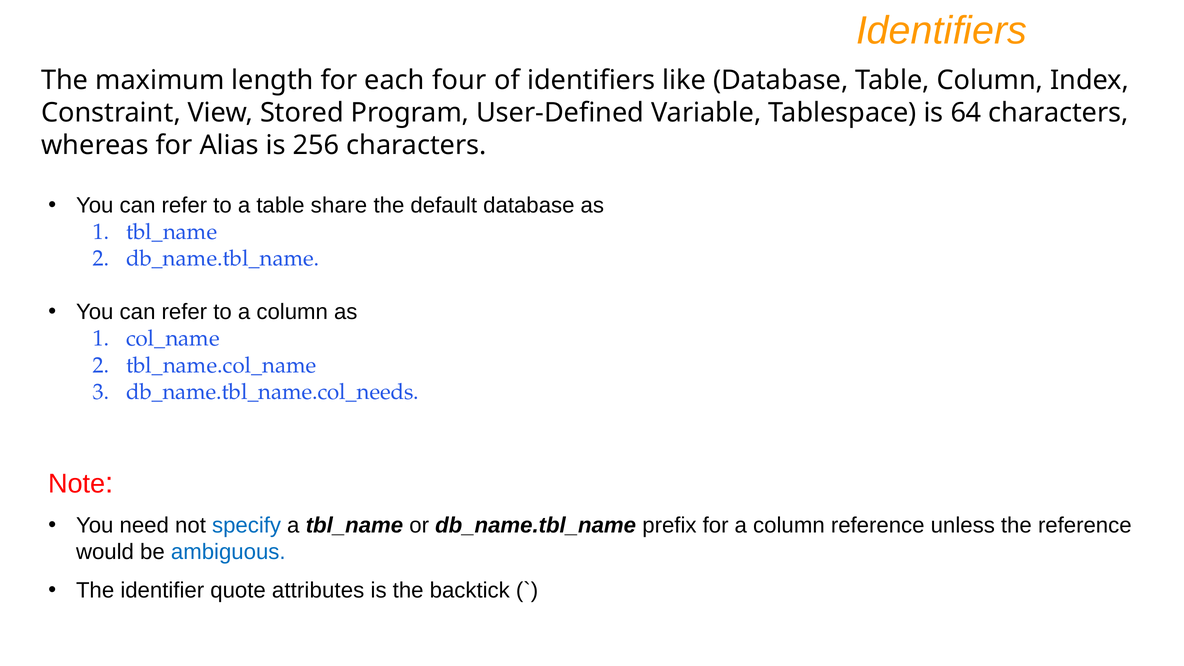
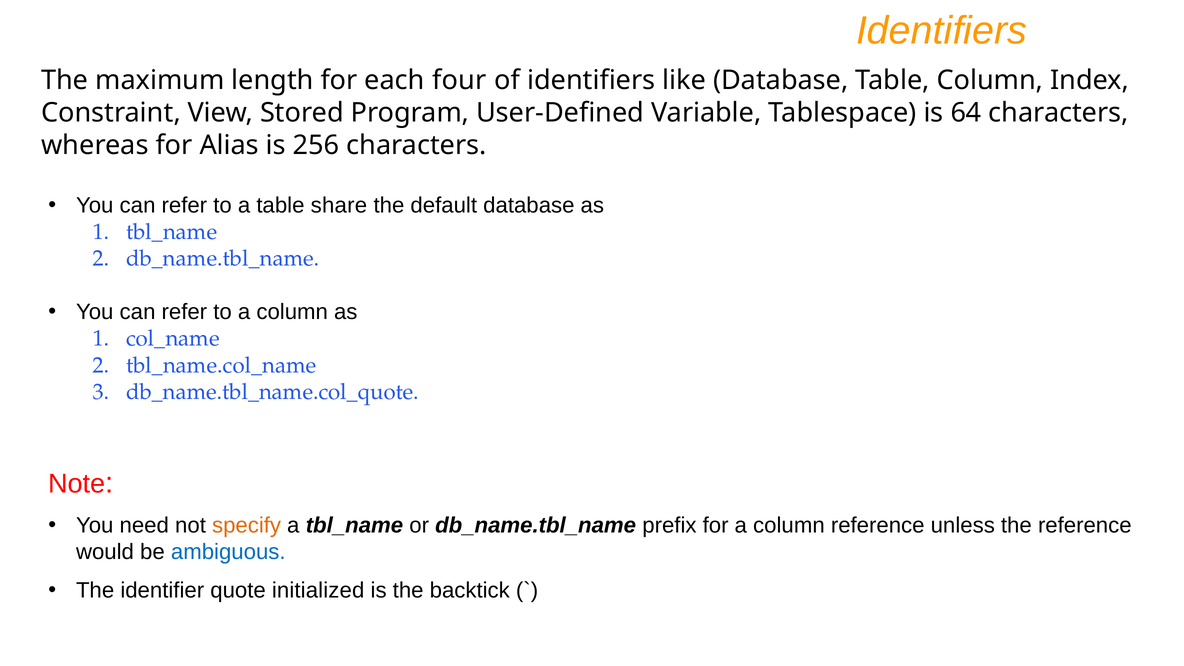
db_name.tbl_name.col_needs: db_name.tbl_name.col_needs -> db_name.tbl_name.col_quote
specify colour: blue -> orange
attributes: attributes -> initialized
